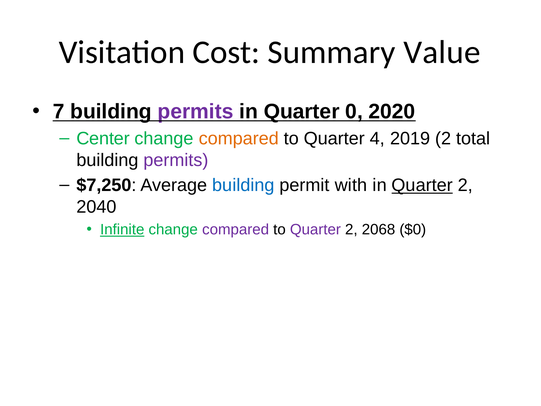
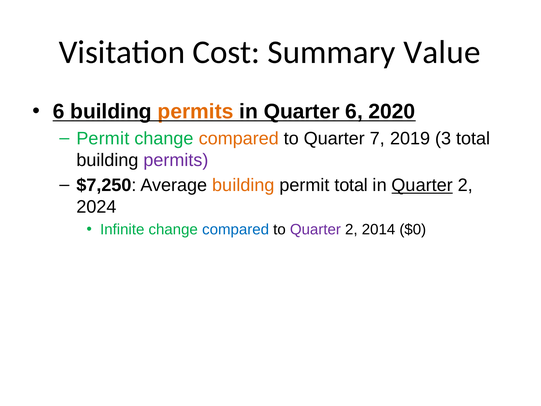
7 at (59, 111): 7 -> 6
permits at (195, 111) colour: purple -> orange
Quarter 0: 0 -> 6
Center at (103, 138): Center -> Permit
4: 4 -> 7
2019 2: 2 -> 3
building at (243, 185) colour: blue -> orange
permit with: with -> total
2040: 2040 -> 2024
Infinite underline: present -> none
compared at (236, 229) colour: purple -> blue
2068: 2068 -> 2014
